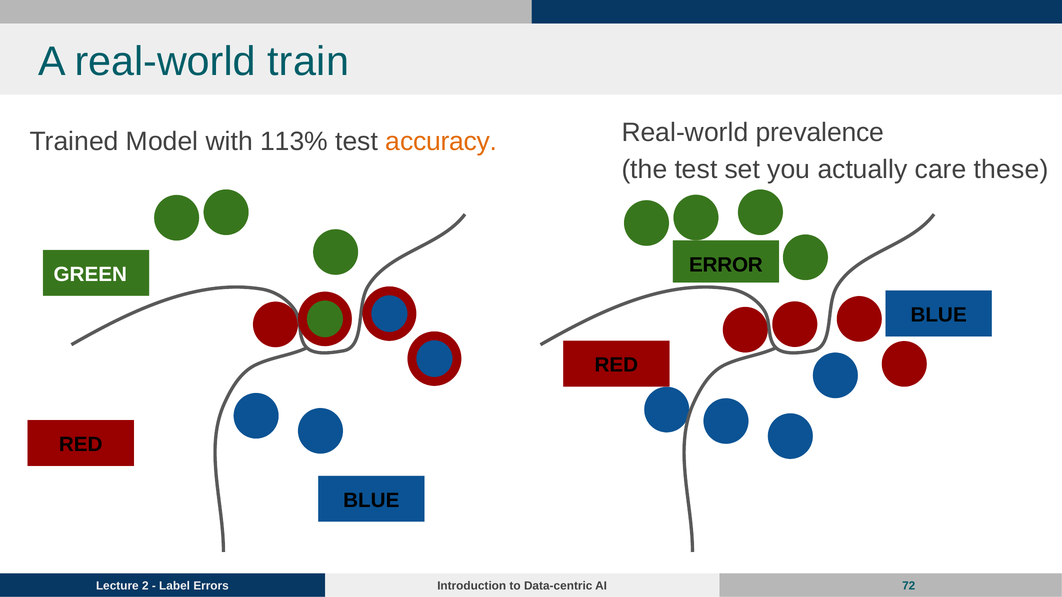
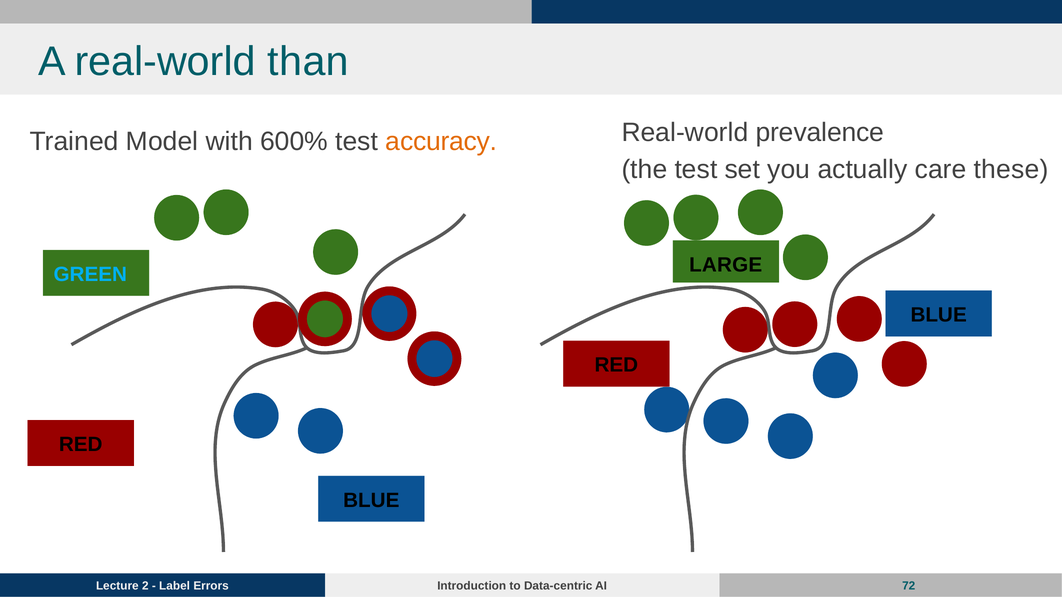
train: train -> than
113%: 113% -> 600%
ERROR: ERROR -> LARGE
GREEN colour: white -> light blue
